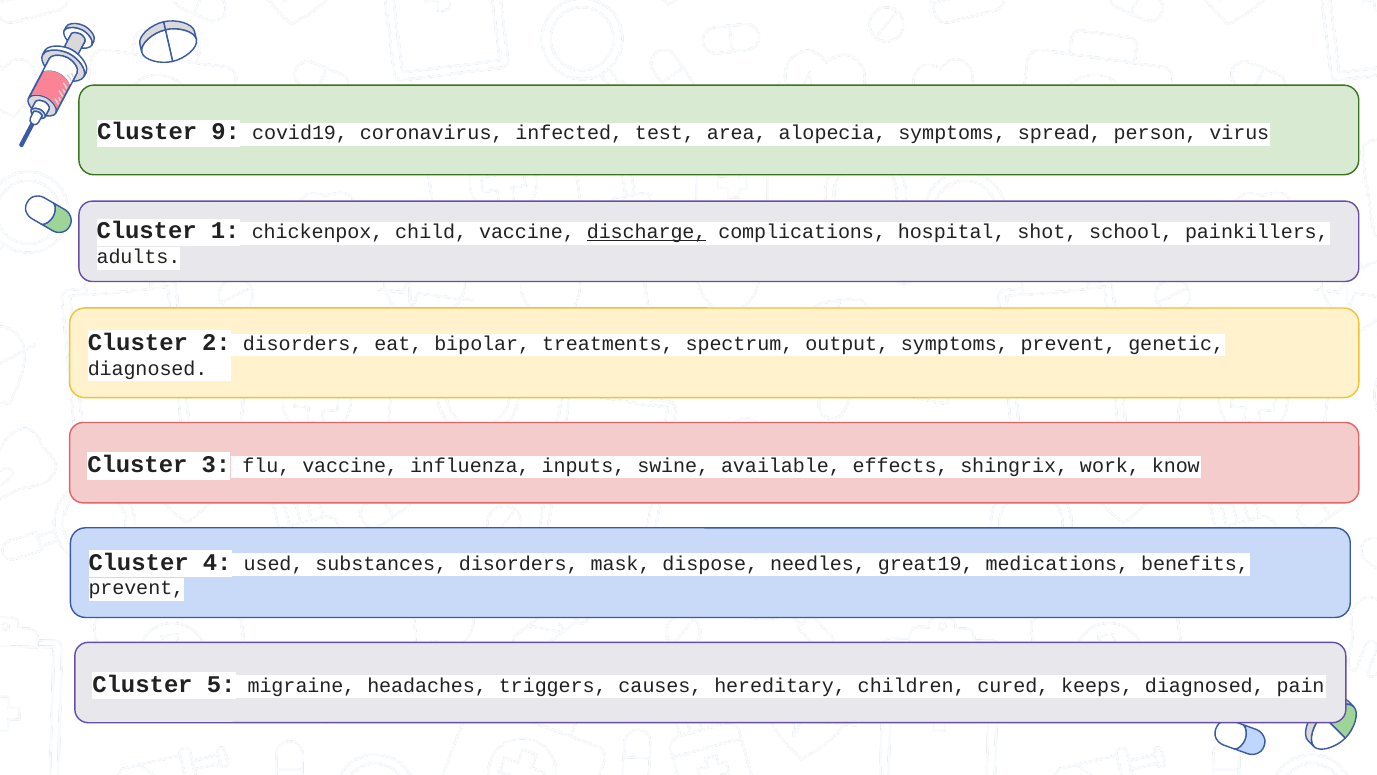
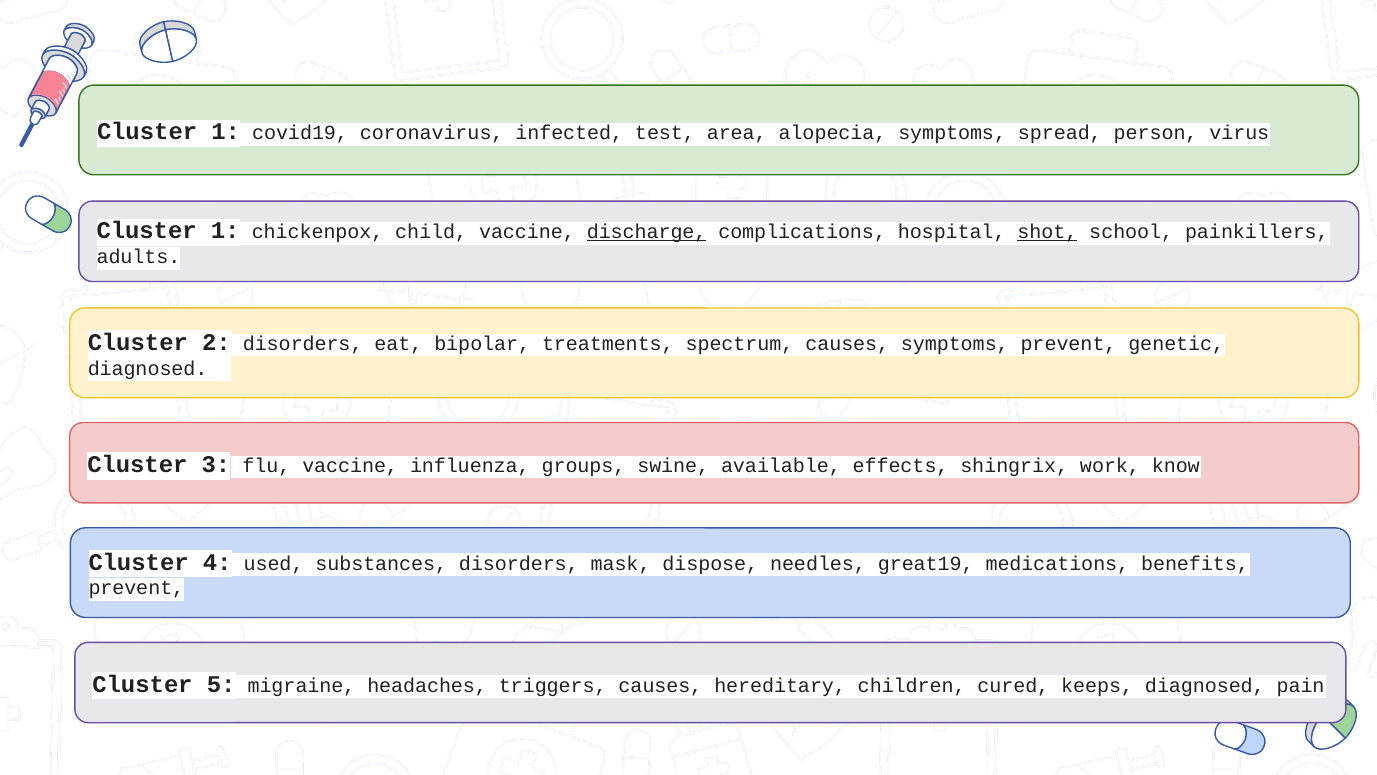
9 at (226, 131): 9 -> 1
shot underline: none -> present
spectrum output: output -> causes
inputs: inputs -> groups
